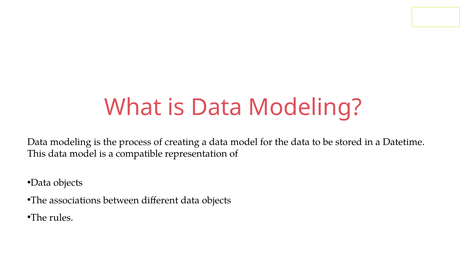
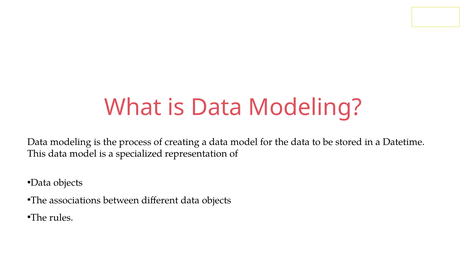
compatible: compatible -> specialized
